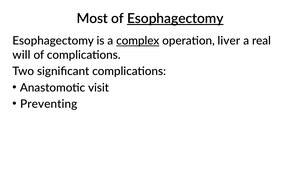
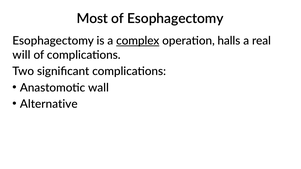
Esophagectomy at (175, 19) underline: present -> none
liver: liver -> halls
visit: visit -> wall
Preventing: Preventing -> Alternative
